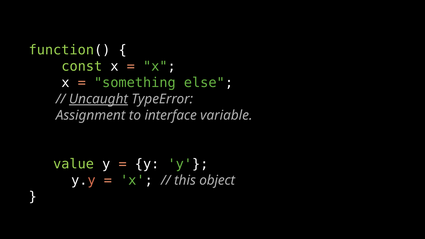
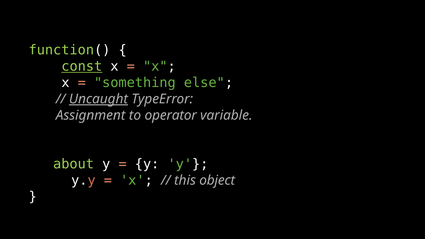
const underline: none -> present
interface: interface -> operator
value: value -> about
